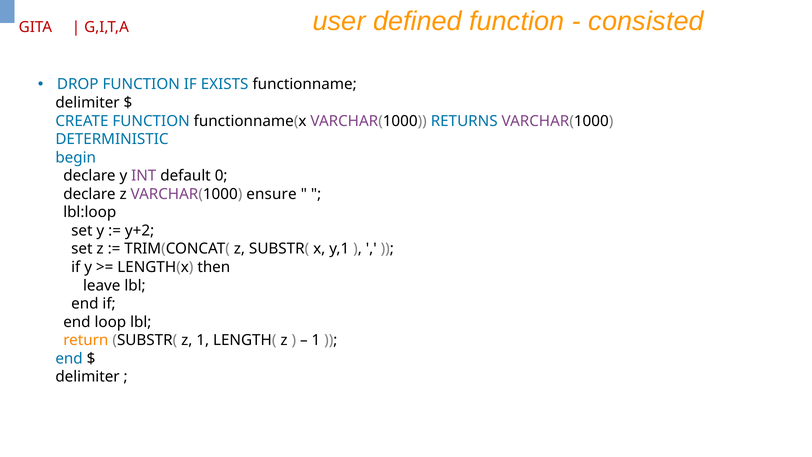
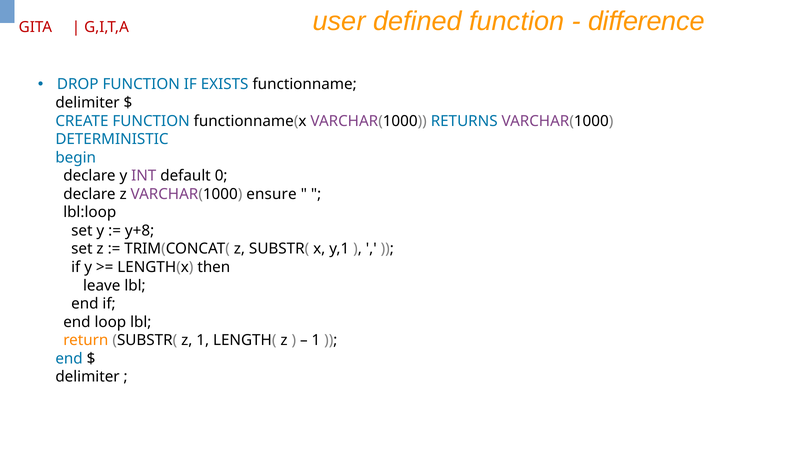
consisted: consisted -> difference
y+2: y+2 -> y+8
